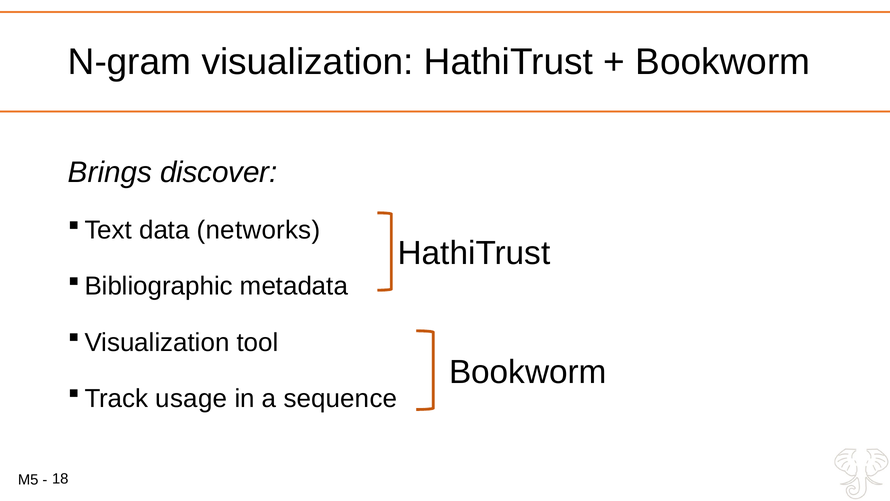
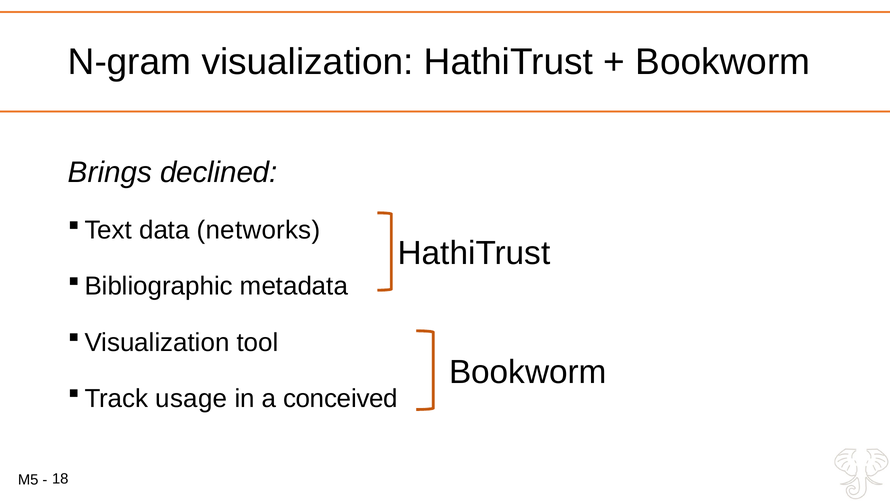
discover: discover -> declined
sequence: sequence -> conceived
